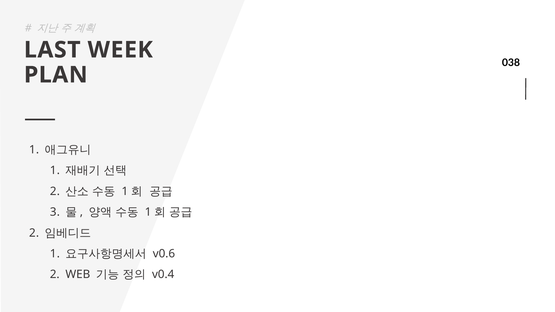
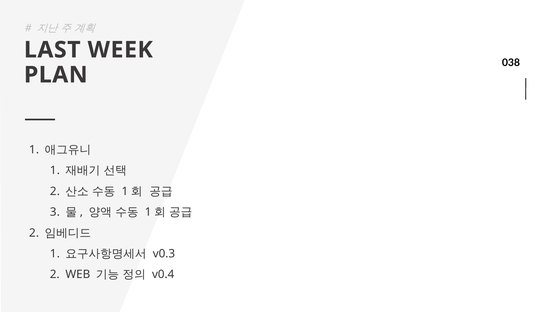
v0.6: v0.6 -> v0.3
